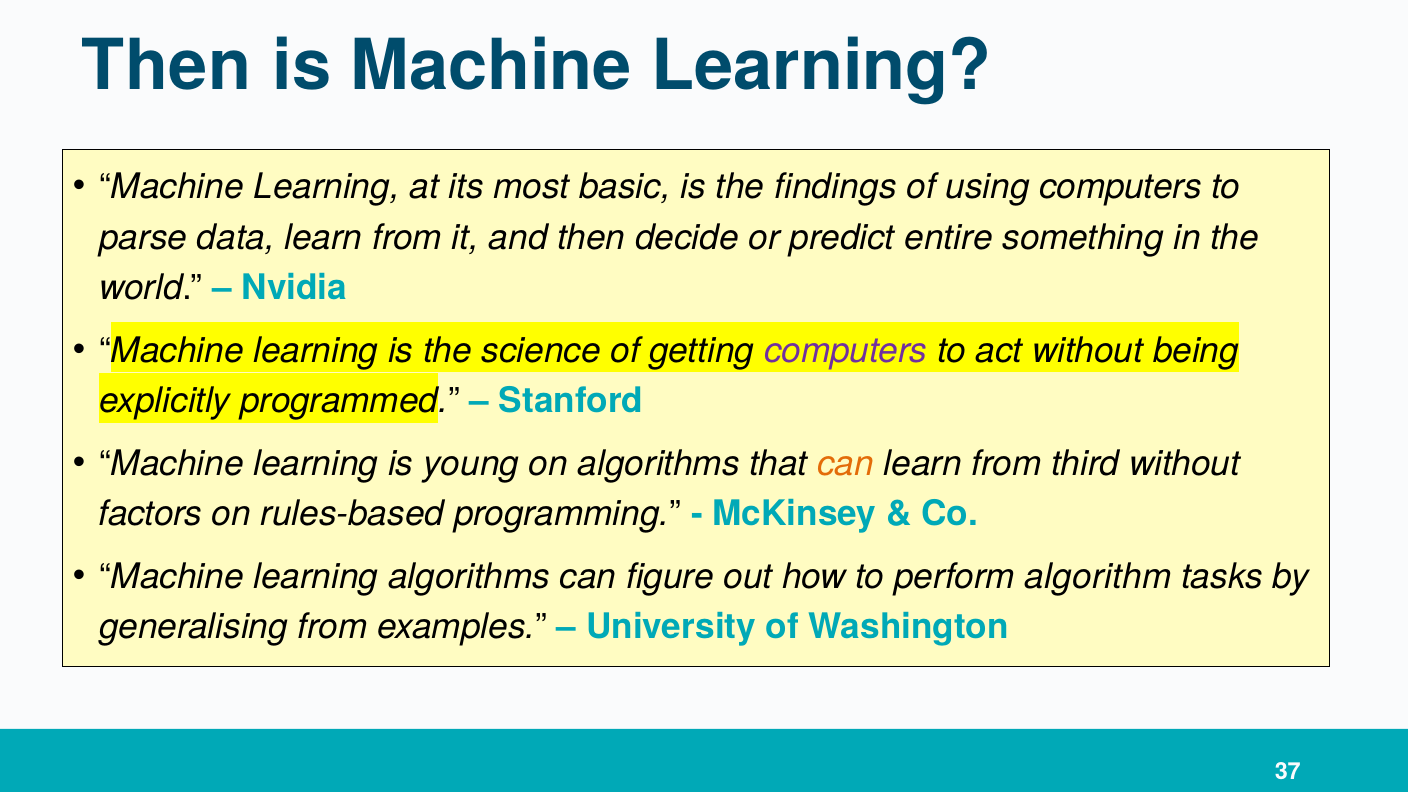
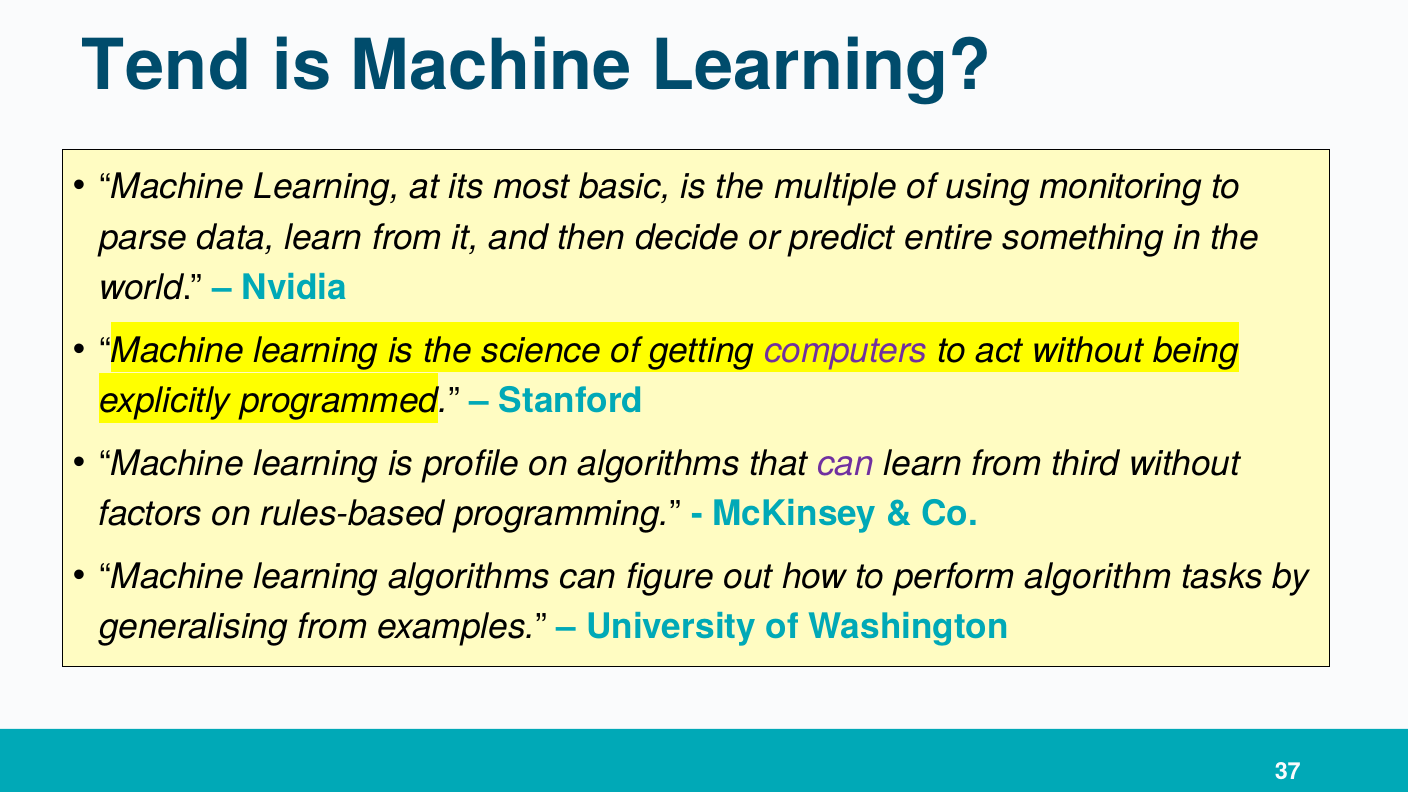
Then at (167, 67): Then -> Tend
findings: findings -> multiple
using computers: computers -> monitoring
young: young -> profile
can at (846, 464) colour: orange -> purple
